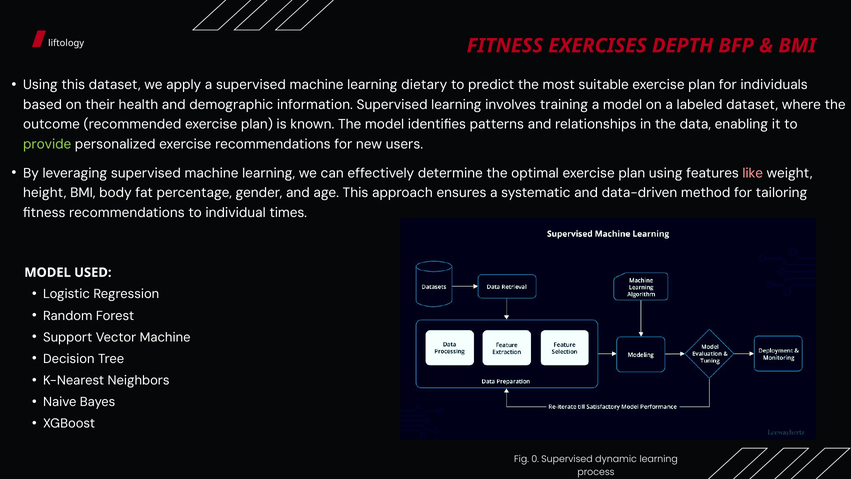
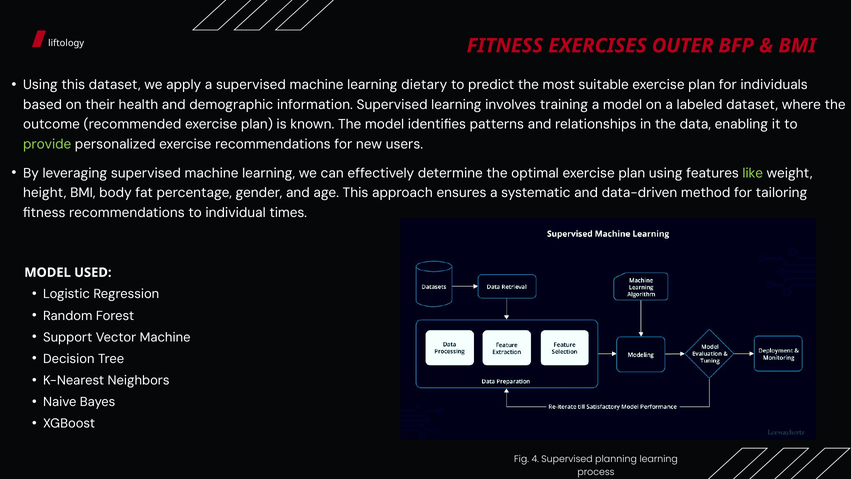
DEPTH: DEPTH -> OUTER
like colour: pink -> light green
0: 0 -> 4
dynamic: dynamic -> planning
